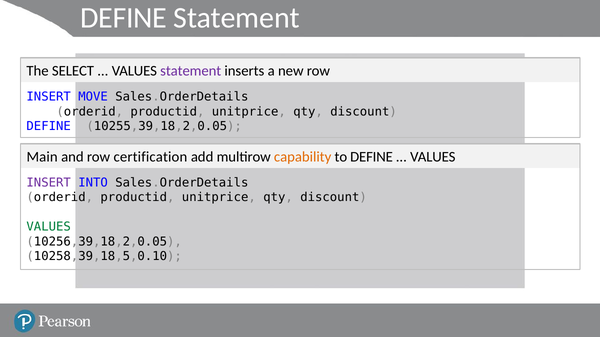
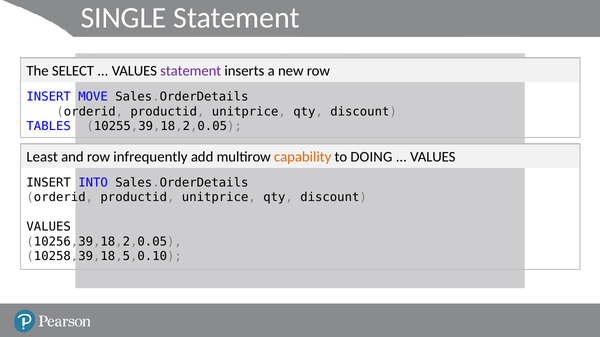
DEFINE at (124, 18): DEFINE -> SINGLE
DEFINE at (49, 126): DEFINE -> TABLES
Main: Main -> Least
certification: certification -> infrequently
to DEFINE: DEFINE -> DOING
INSERT at (49, 183) colour: purple -> black
VALUES at (49, 227) colour: green -> black
